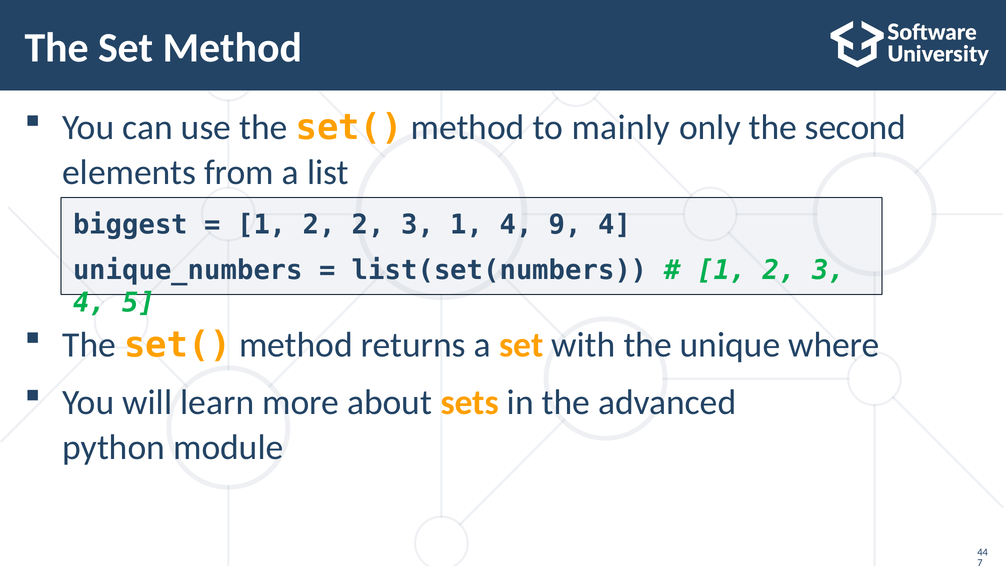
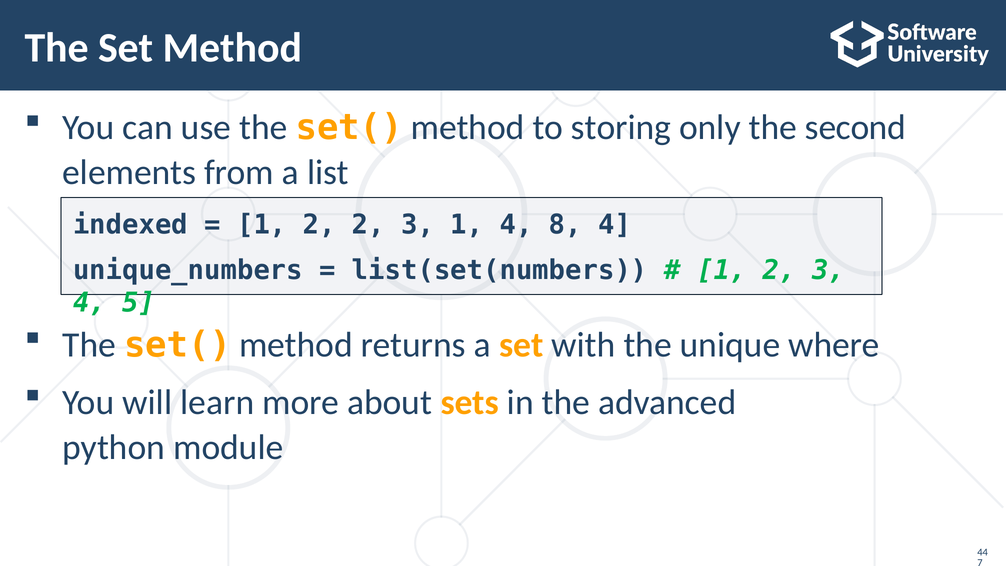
mainly: mainly -> storing
biggest: biggest -> indexed
9: 9 -> 8
